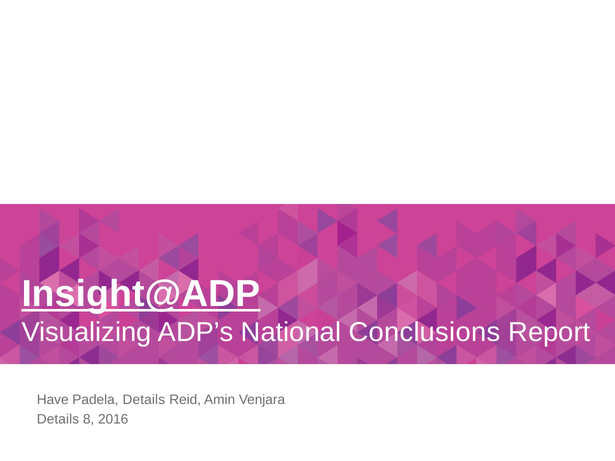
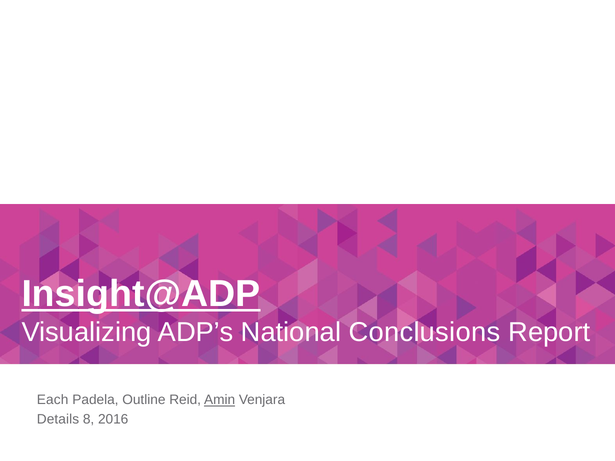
Have: Have -> Each
Padela Details: Details -> Outline
Amin underline: none -> present
